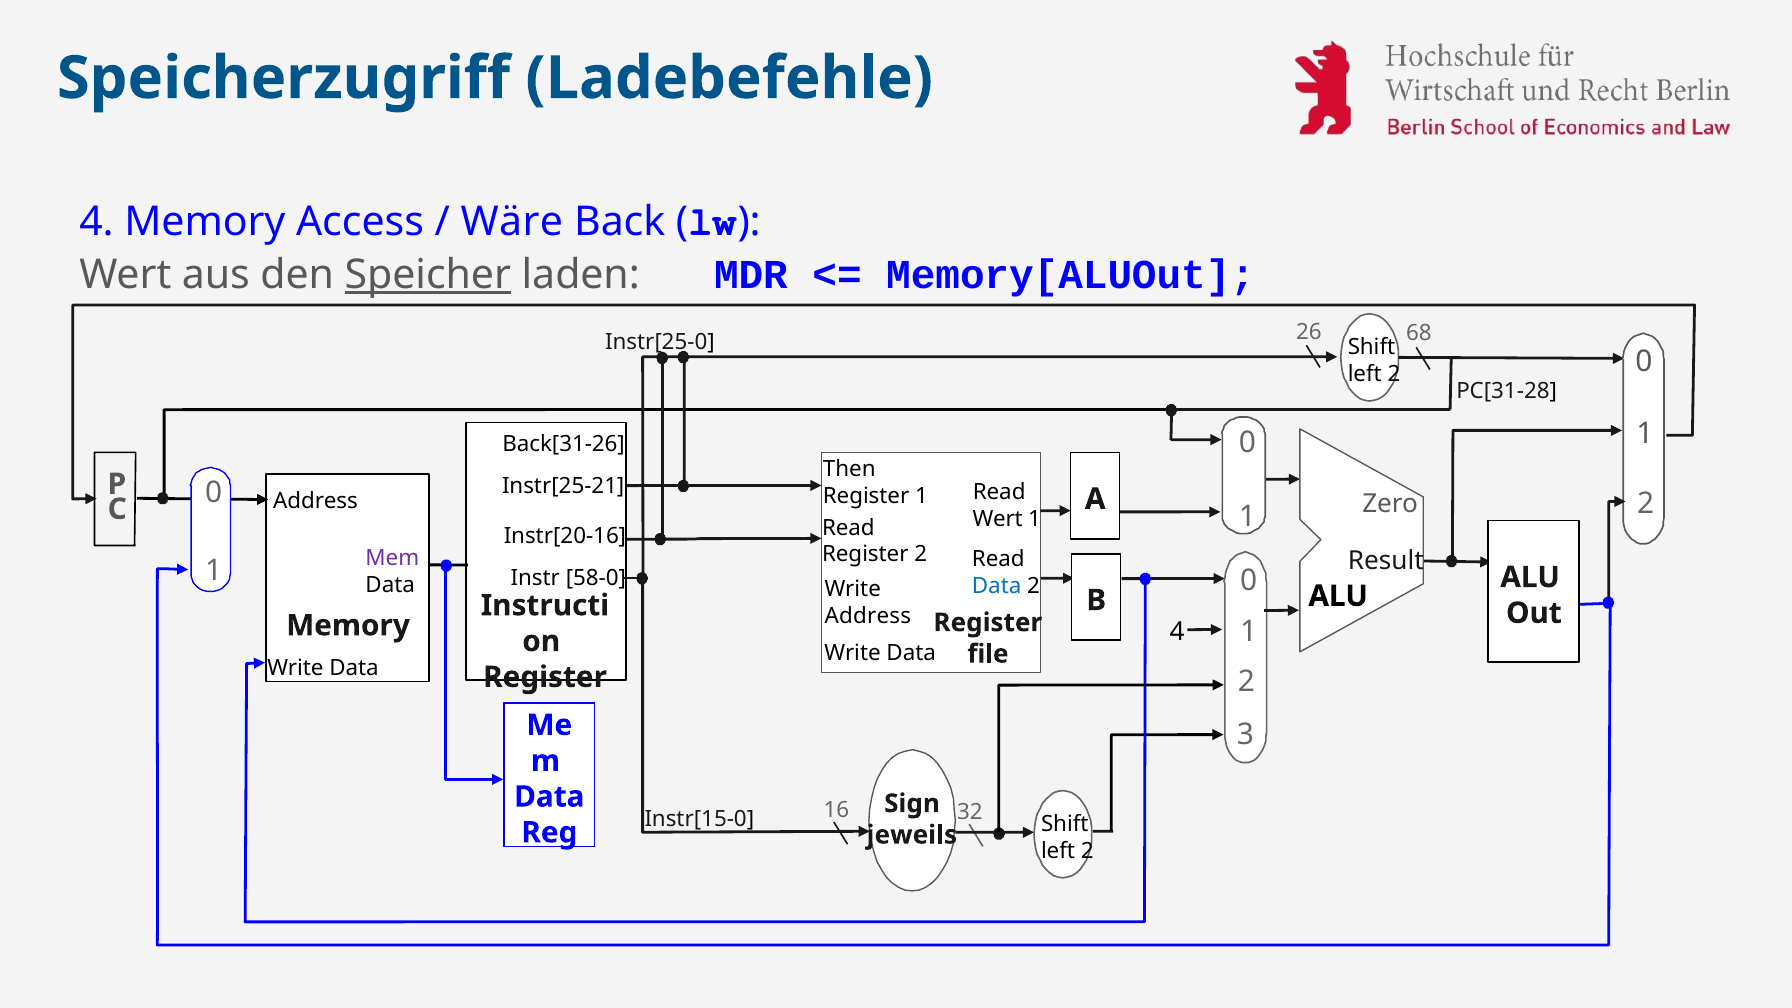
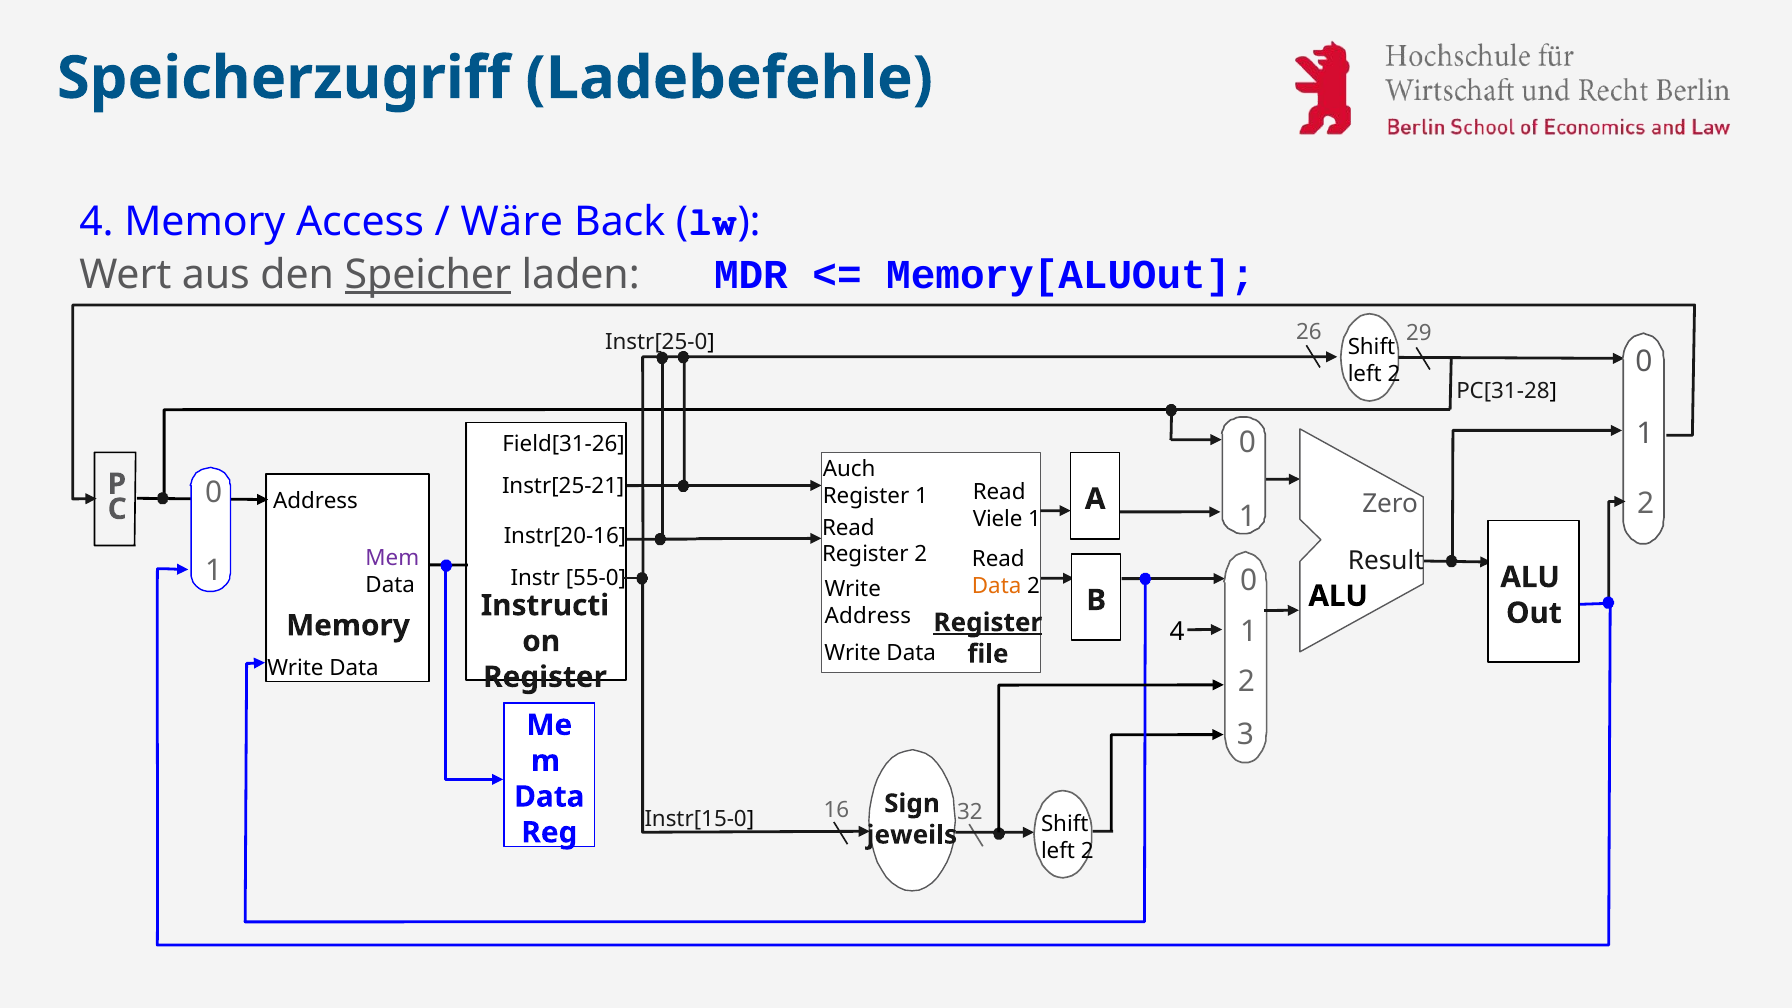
68: 68 -> 29
Back[31-26: Back[31-26 -> Field[31-26
Then: Then -> Auch
Wert at (998, 519): Wert -> Viele
58-0: 58-0 -> 55-0
Data at (997, 586) colour: blue -> orange
Register at (988, 623) underline: none -> present
